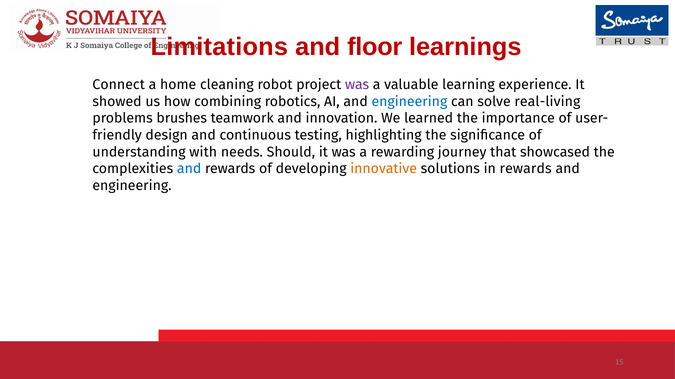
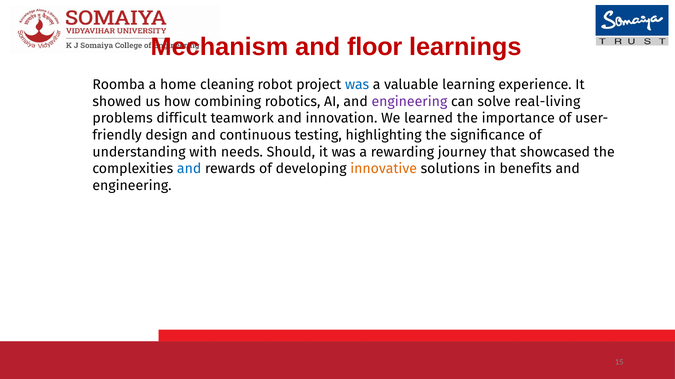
Limitations: Limitations -> Mechanism
Connect: Connect -> Roomba
was at (357, 85) colour: purple -> blue
engineering at (409, 102) colour: blue -> purple
brushes: brushes -> difficult
in rewards: rewards -> benefits
